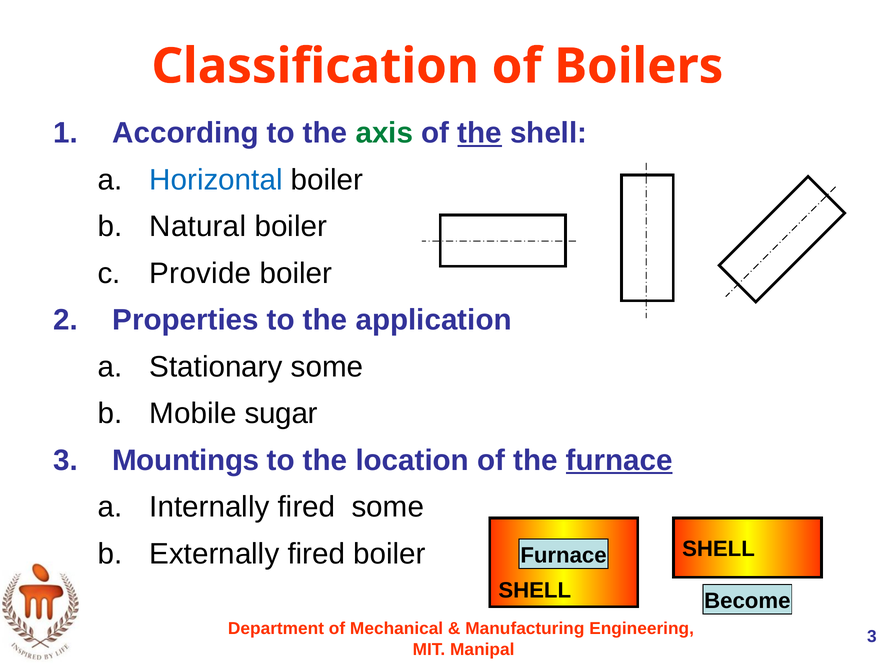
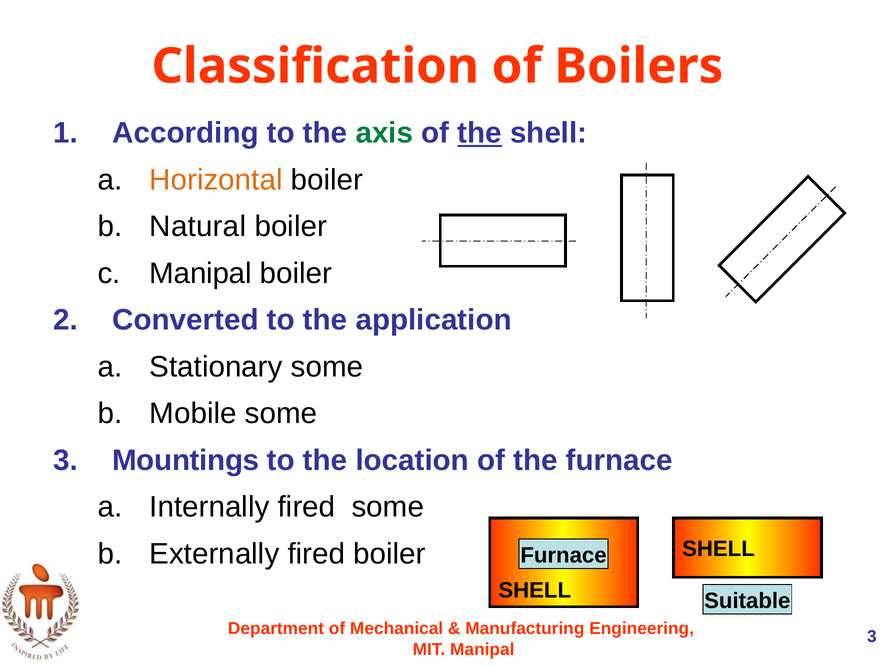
Horizontal colour: blue -> orange
Provide at (200, 273): Provide -> Manipal
Properties: Properties -> Converted
Mobile sugar: sugar -> some
furnace at (619, 460) underline: present -> none
Become: Become -> Suitable
